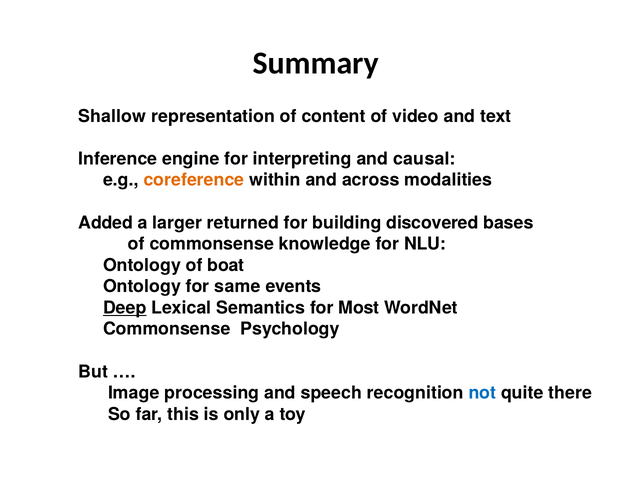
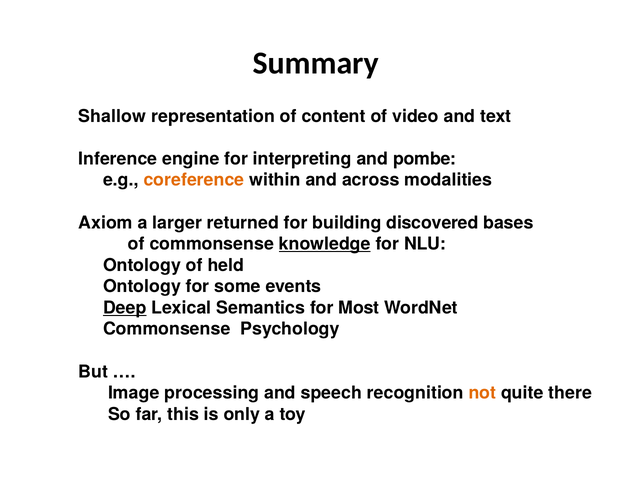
causal: causal -> pombe
Added: Added -> Axiom
knowledge underline: none -> present
boat: boat -> held
same: same -> some
not colour: blue -> orange
